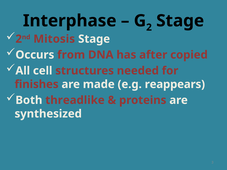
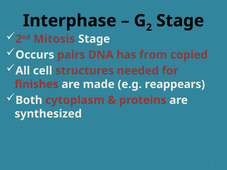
from: from -> pairs
after: after -> from
threadlike: threadlike -> cytoplasm
